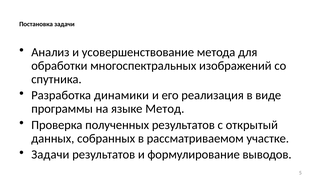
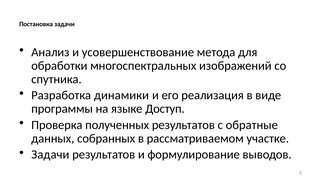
Метод: Метод -> Доступ
открытый: открытый -> обратные
